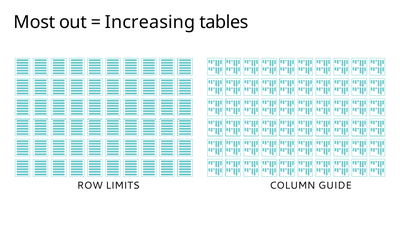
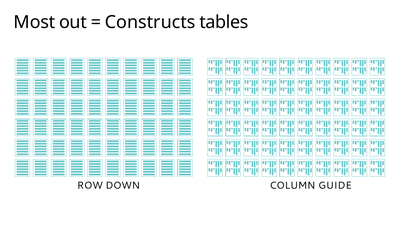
Increasing: Increasing -> Constructs
LIMITS: LIMITS -> DOWN
